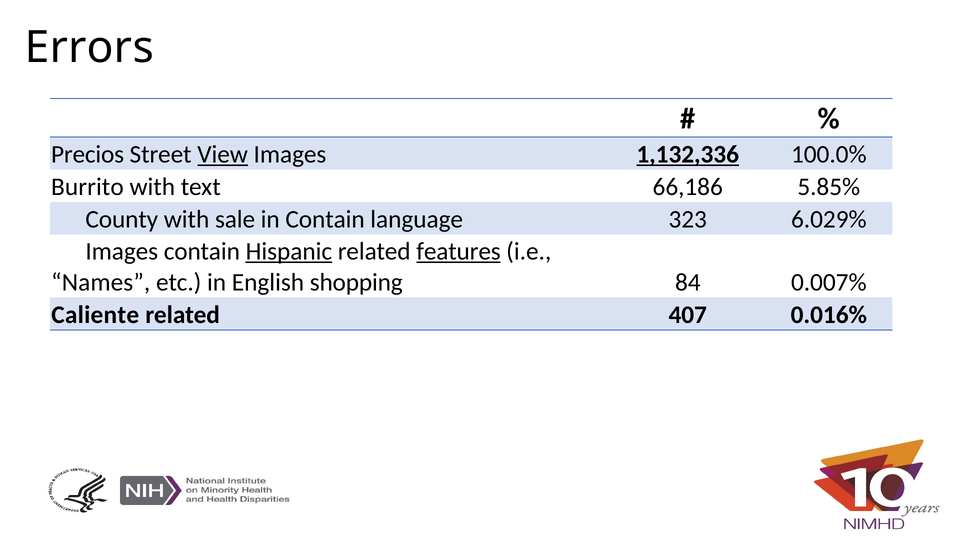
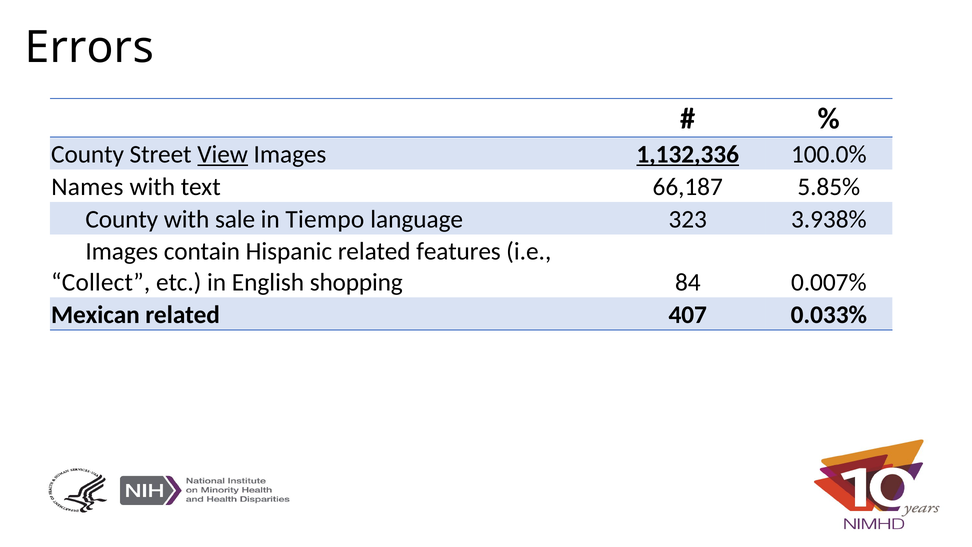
Precios at (88, 154): Precios -> County
Burrito: Burrito -> Names
66,186: 66,186 -> 66,187
in Contain: Contain -> Tiempo
6.029%: 6.029% -> 3.938%
Hispanic underline: present -> none
features underline: present -> none
Names: Names -> Collect
Caliente: Caliente -> Mexican
0.016%: 0.016% -> 0.033%
